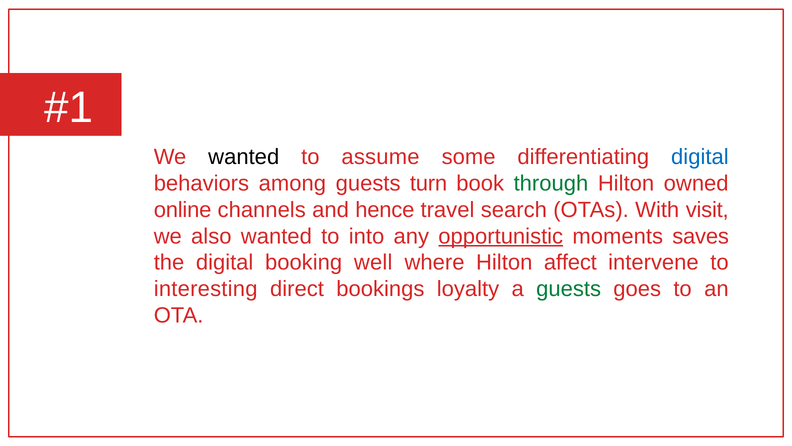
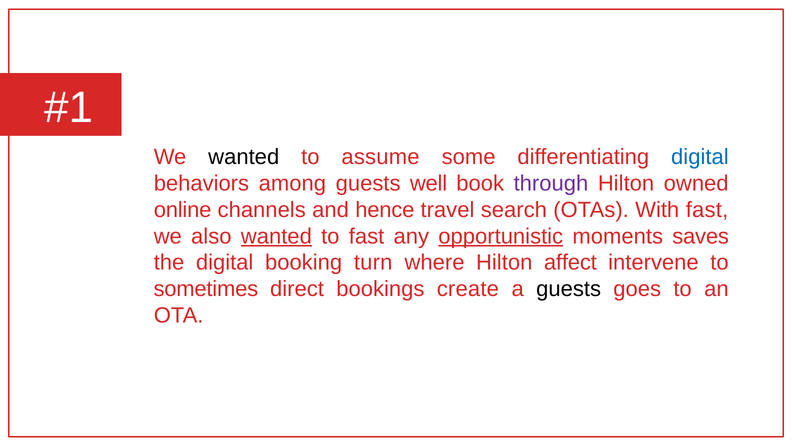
turn: turn -> well
through colour: green -> purple
With visit: visit -> fast
wanted at (276, 236) underline: none -> present
to into: into -> fast
well: well -> turn
interesting: interesting -> sometimes
loyalty: loyalty -> create
guests at (569, 289) colour: green -> black
